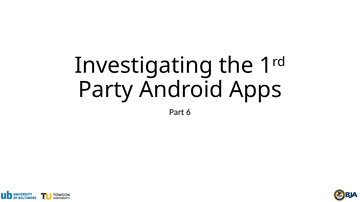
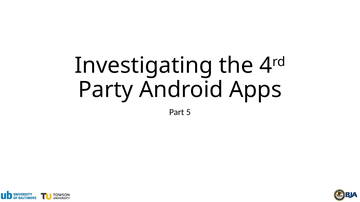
1: 1 -> 4
6: 6 -> 5
